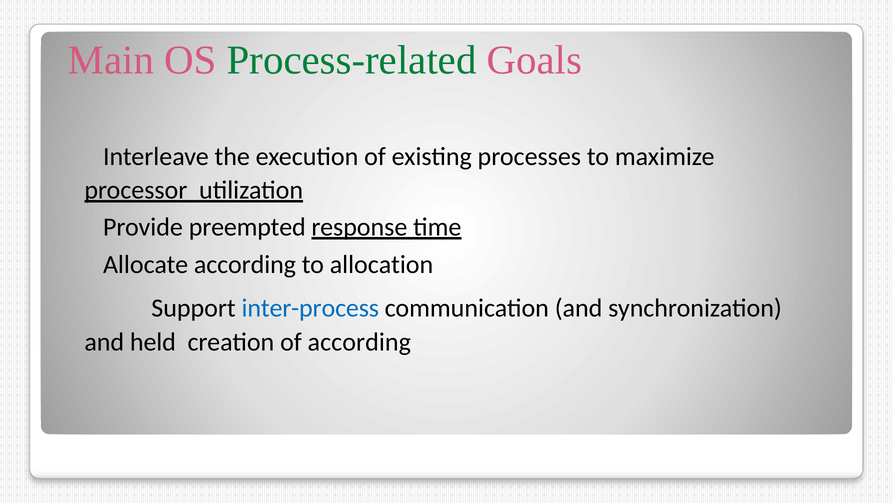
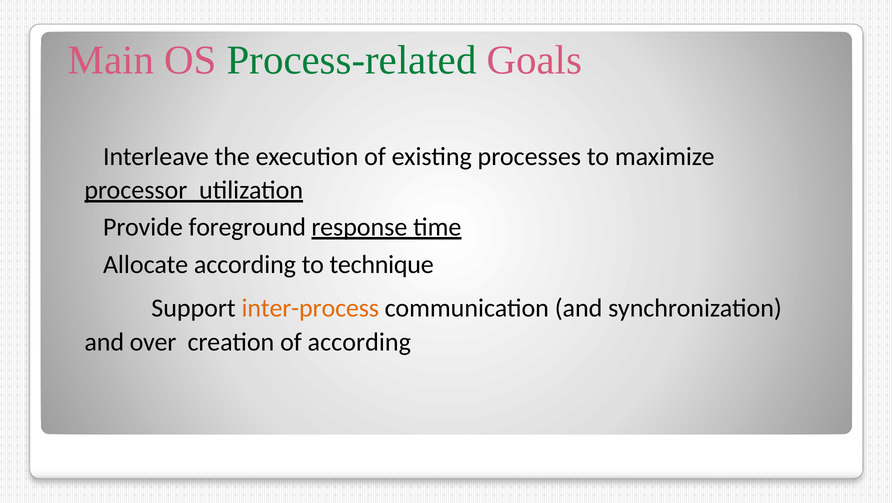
preempted: preempted -> foreground
allocation: allocation -> technique
inter-process colour: blue -> orange
held: held -> over
